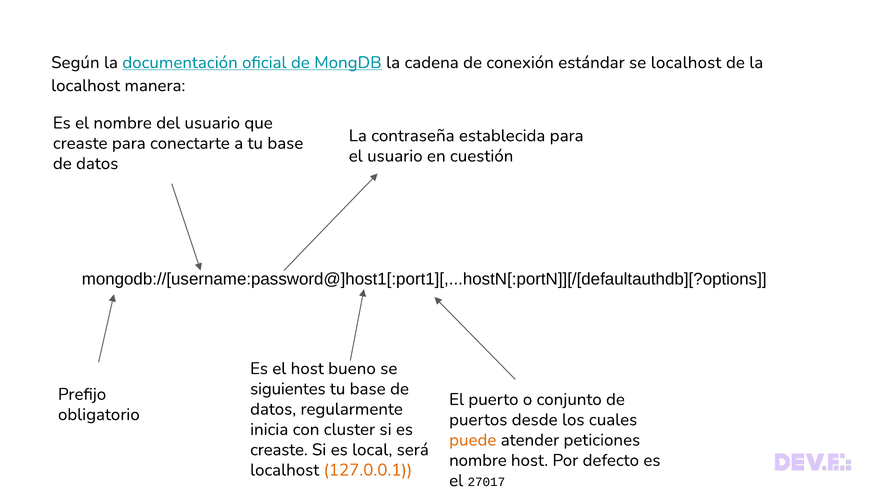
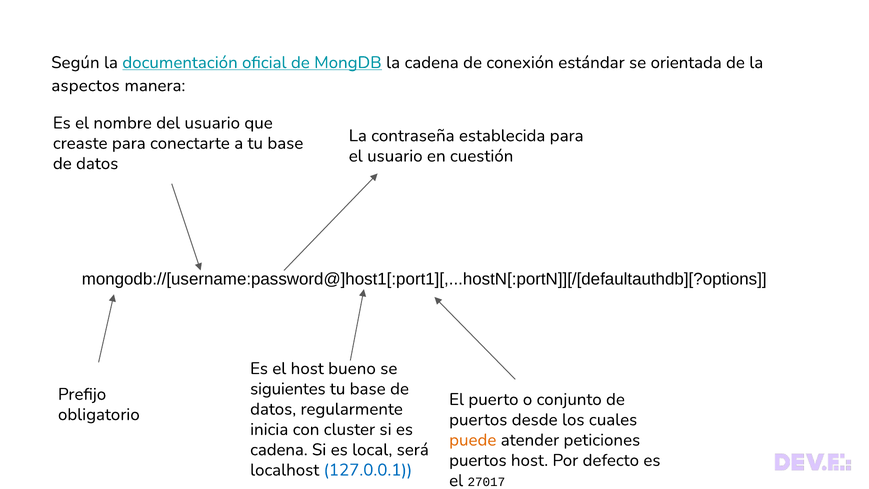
se localhost: localhost -> orientada
localhost at (86, 86): localhost -> aspectos
creaste at (279, 450): creaste -> cadena
nombre at (478, 460): nombre -> puertos
127.0.0.1 colour: orange -> blue
